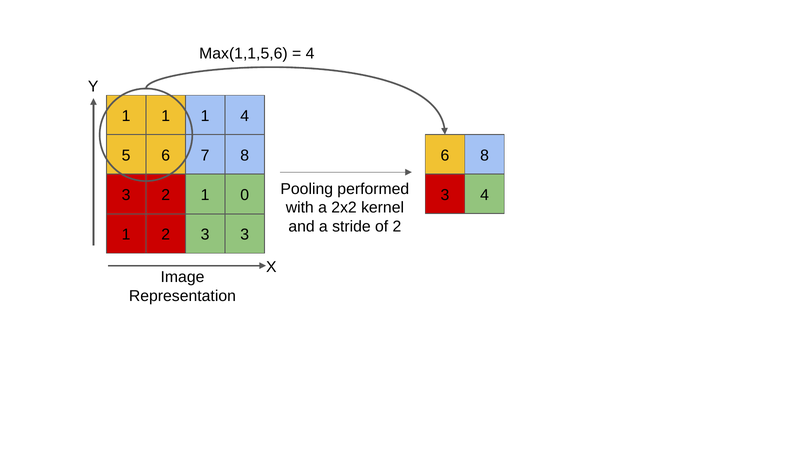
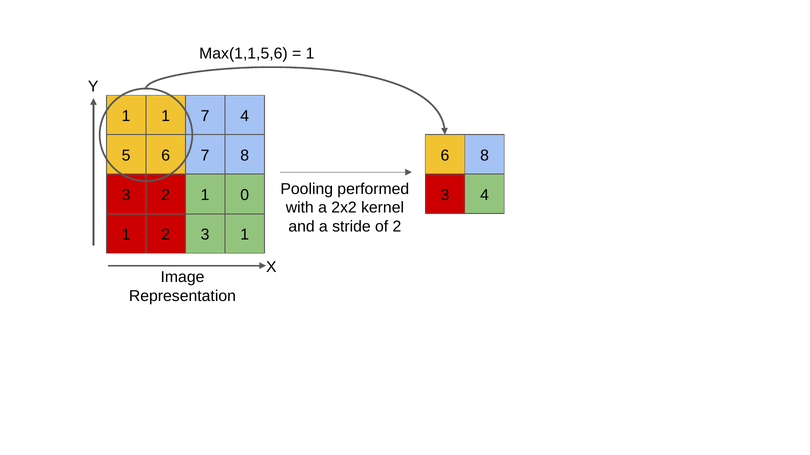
4 at (310, 54): 4 -> 1
1 1 1: 1 -> 7
3 3: 3 -> 1
